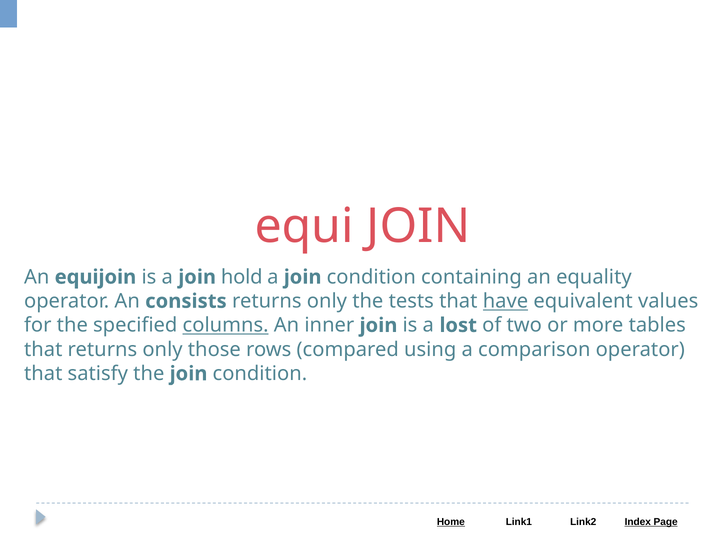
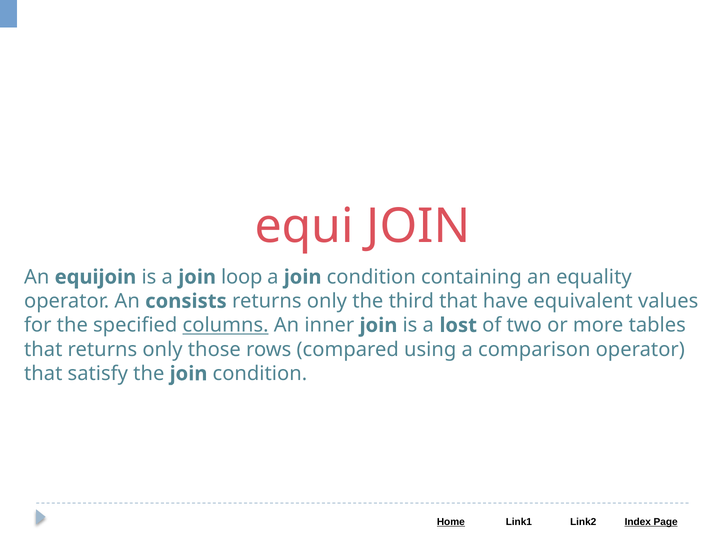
hold: hold -> loop
tests: tests -> third
have underline: present -> none
